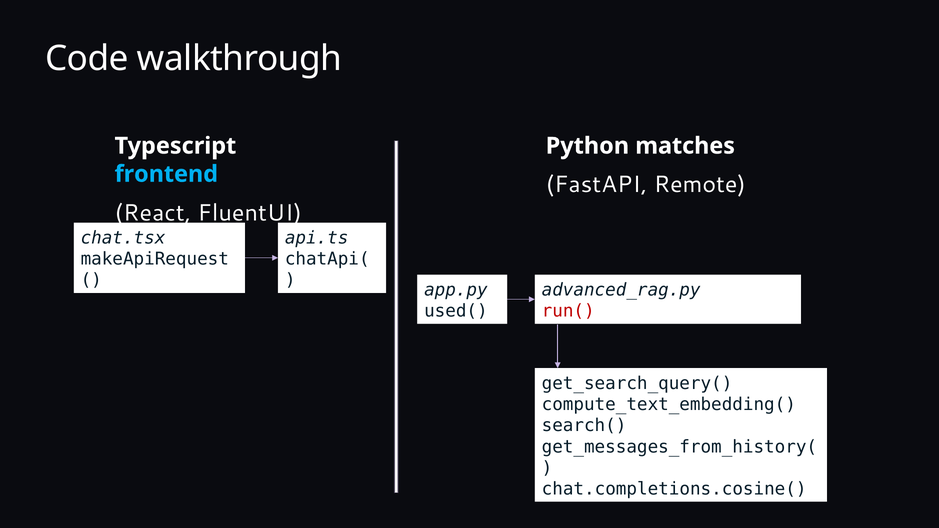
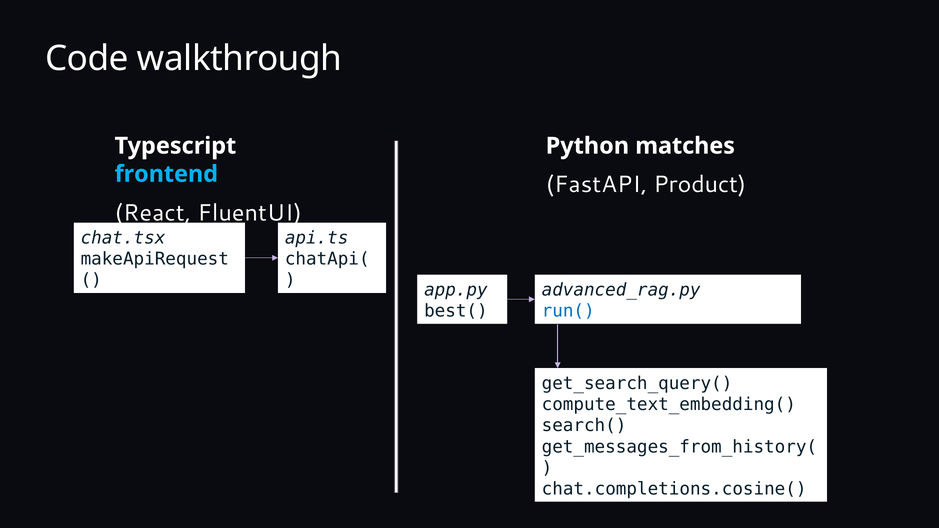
Remote: Remote -> Product
used(: used( -> best(
run( colour: red -> blue
